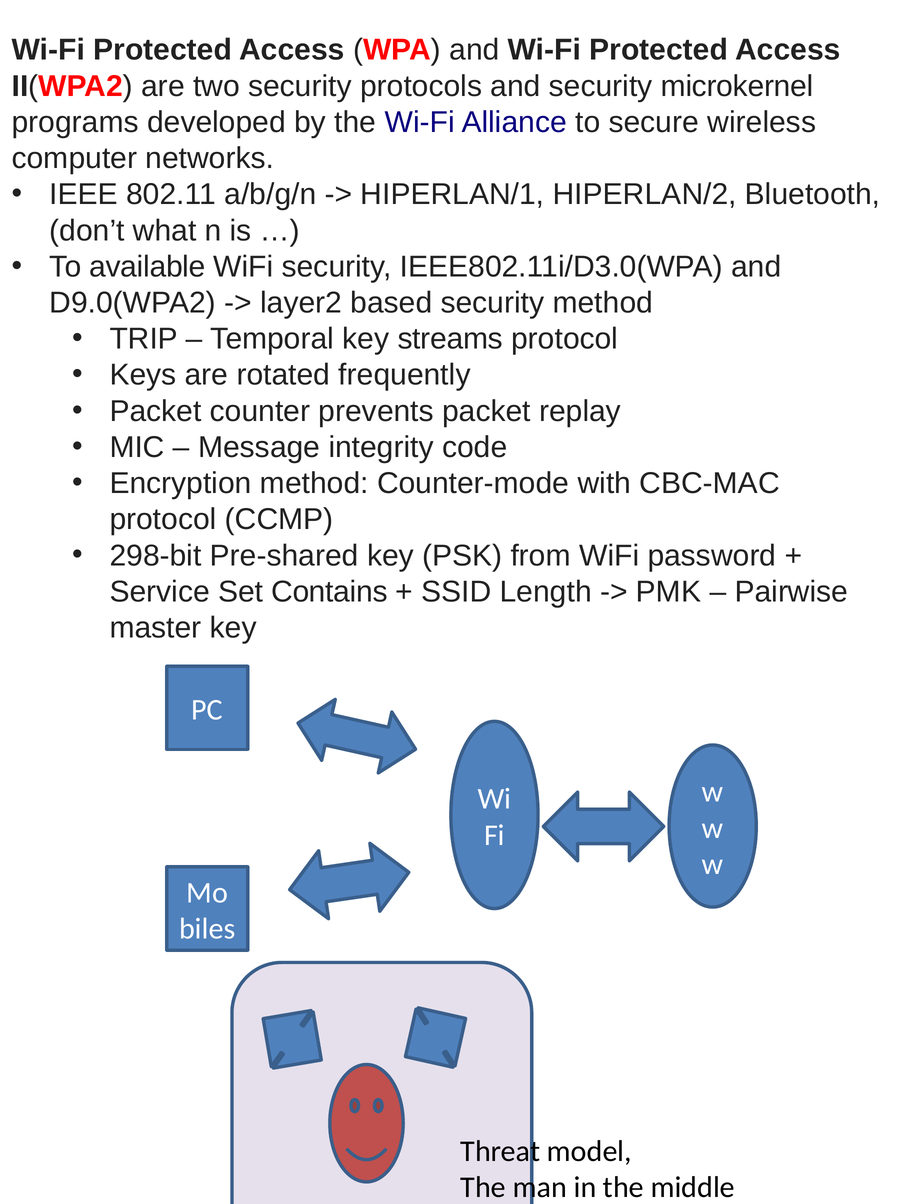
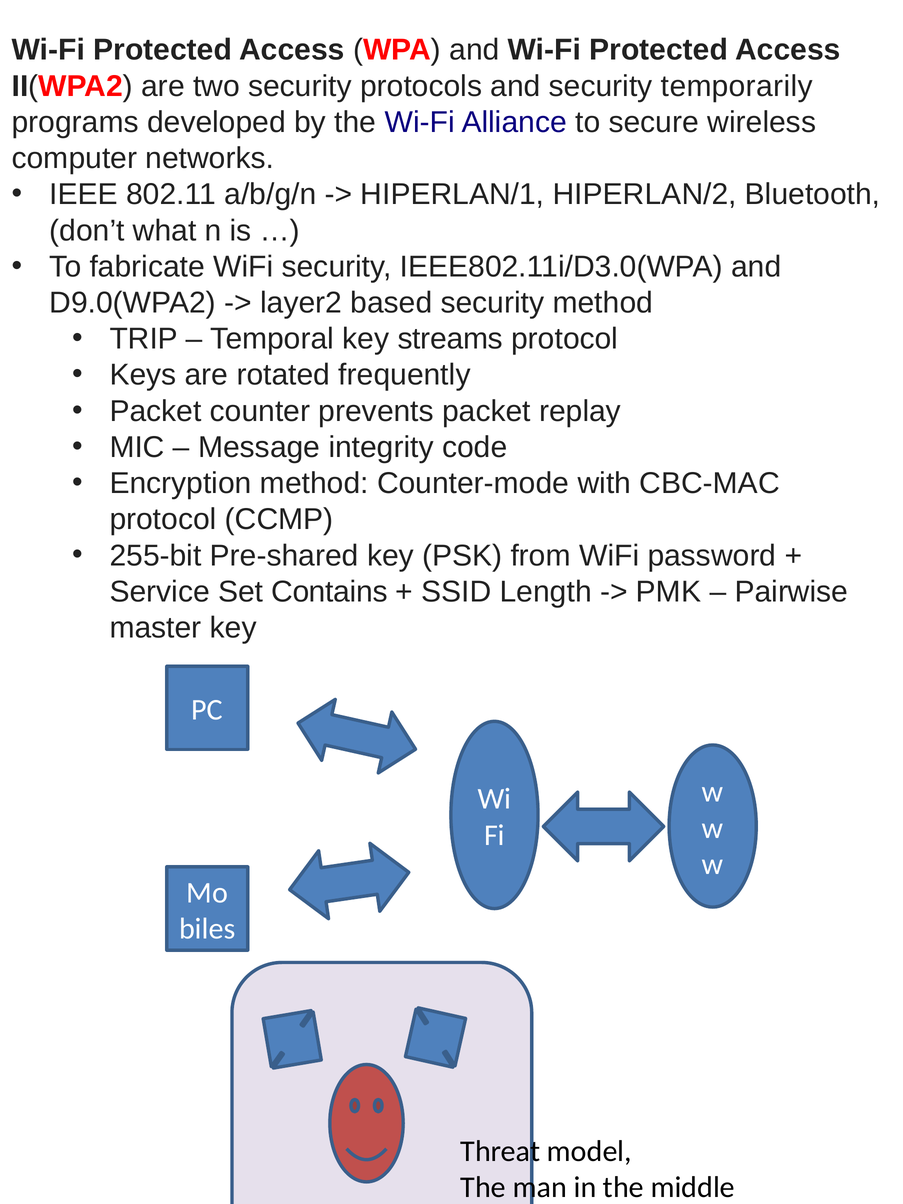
microkernel: microkernel -> temporarily
available: available -> fabricate
298-bit: 298-bit -> 255-bit
